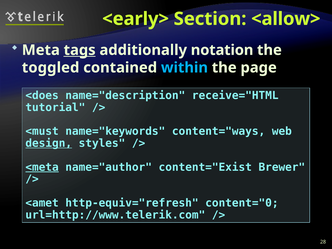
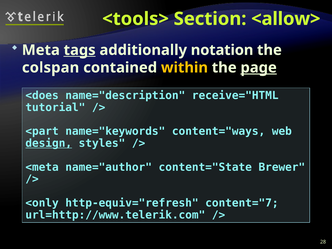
<early>: <early> -> <tools>
toggled: toggled -> colspan
within colour: light blue -> yellow
page underline: none -> present
<must: <must -> <part
<meta underline: present -> none
content="Exist: content="Exist -> content="State
<amet: <amet -> <only
content="0: content="0 -> content="7
